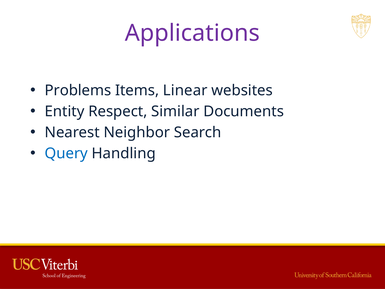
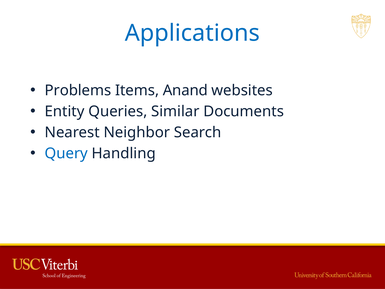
Applications colour: purple -> blue
Linear: Linear -> Anand
Respect: Respect -> Queries
